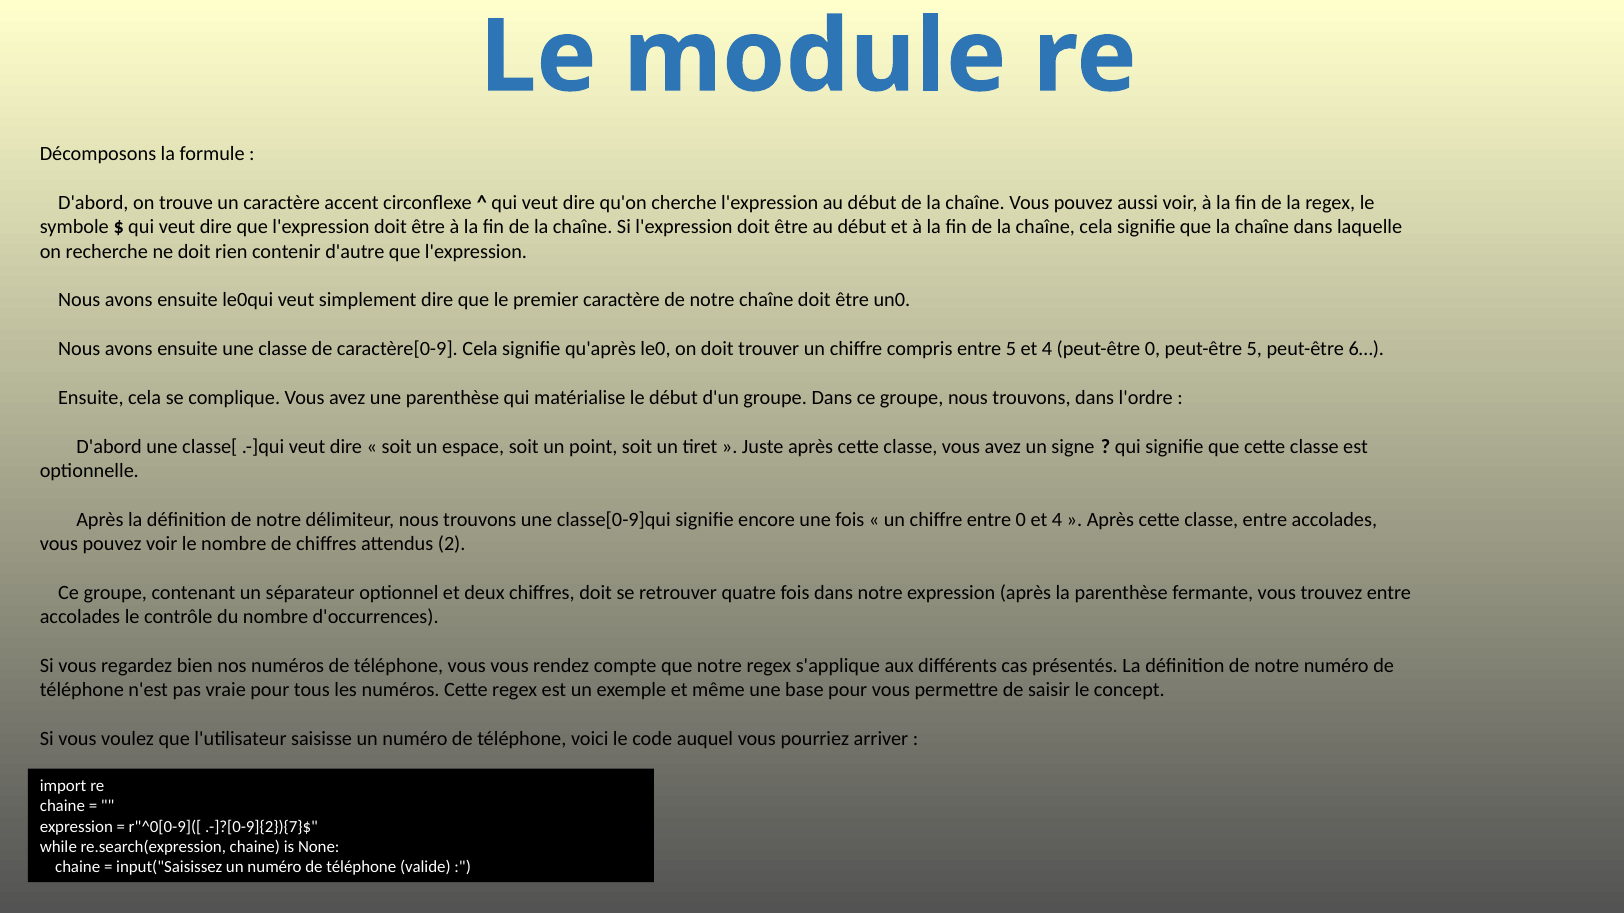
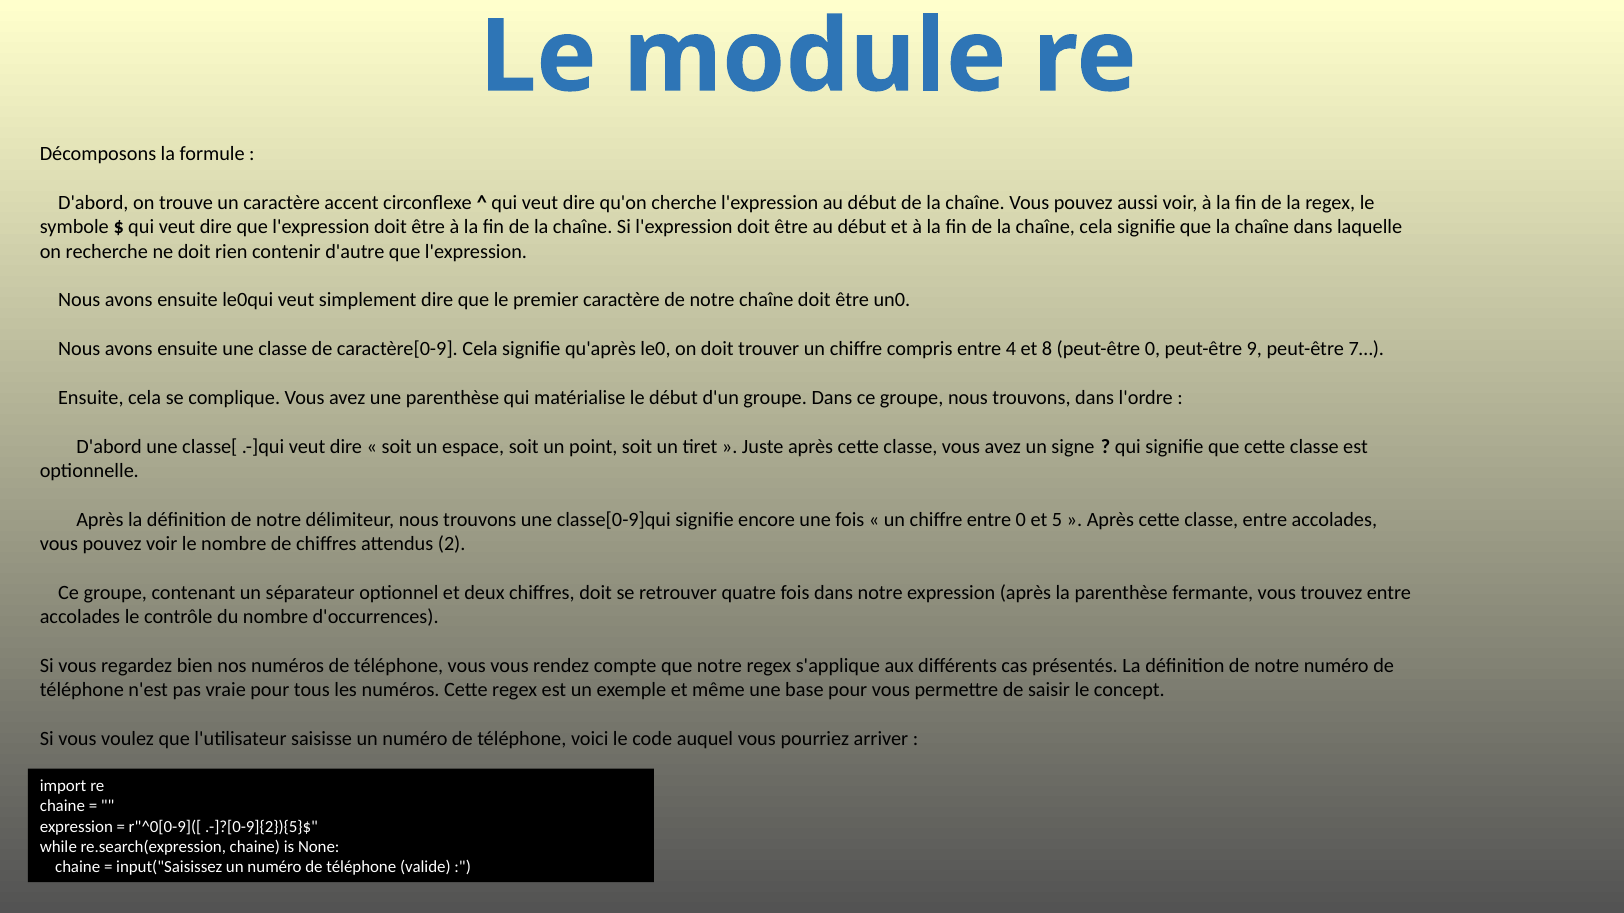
entre 5: 5 -> 4
4 at (1047, 349): 4 -> 8
peut-être 5: 5 -> 9
6…: 6… -> 7…
0 et 4: 4 -> 5
.-]?[0-9]{2}){7}$: .-]?[0-9]{2}){7}$ -> .-]?[0-9]{2}){5}$
